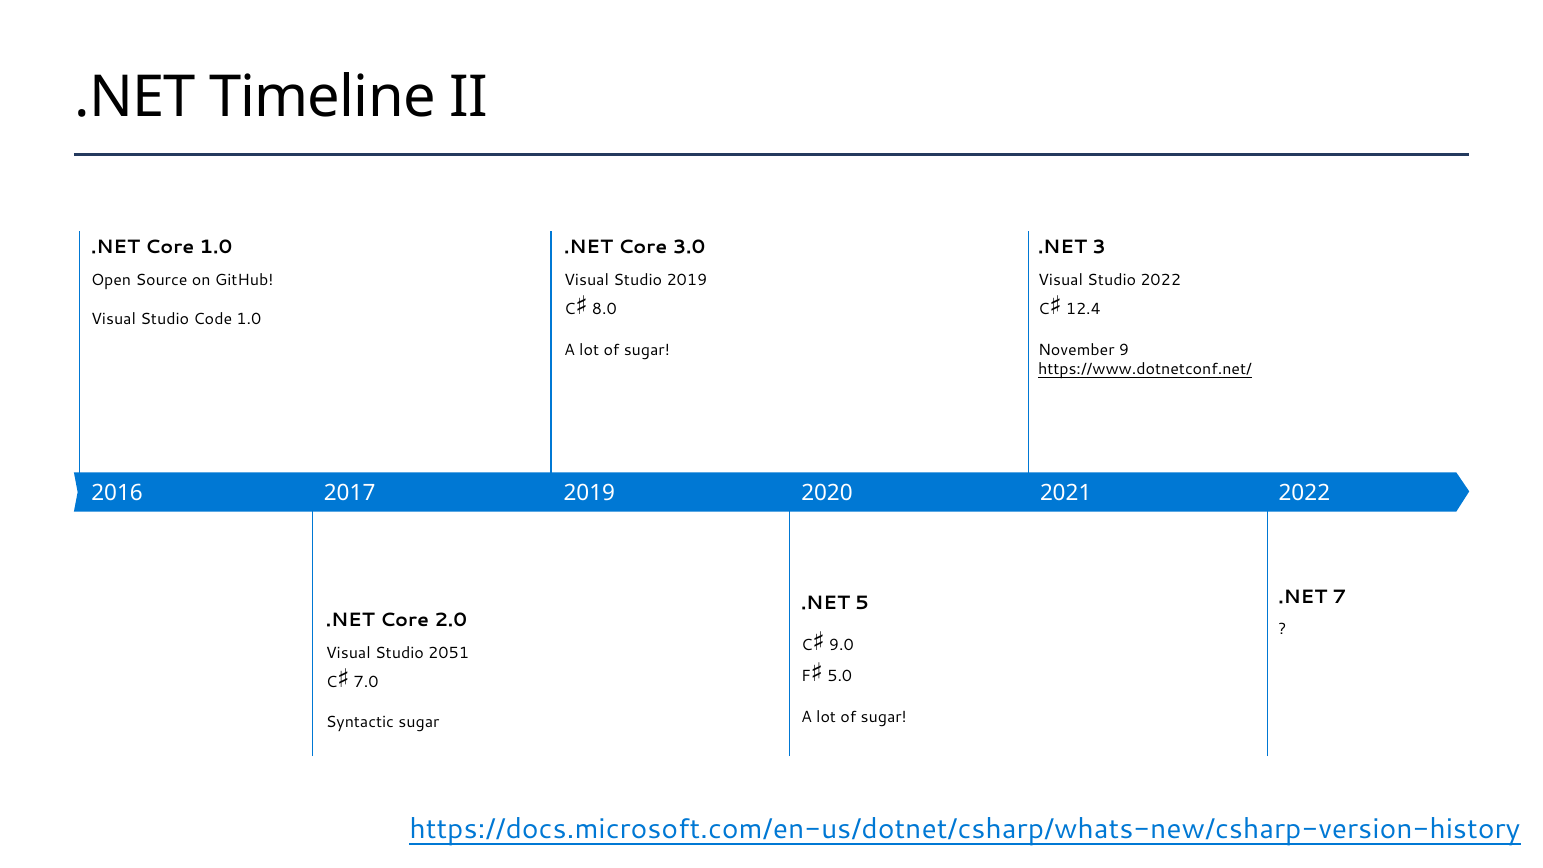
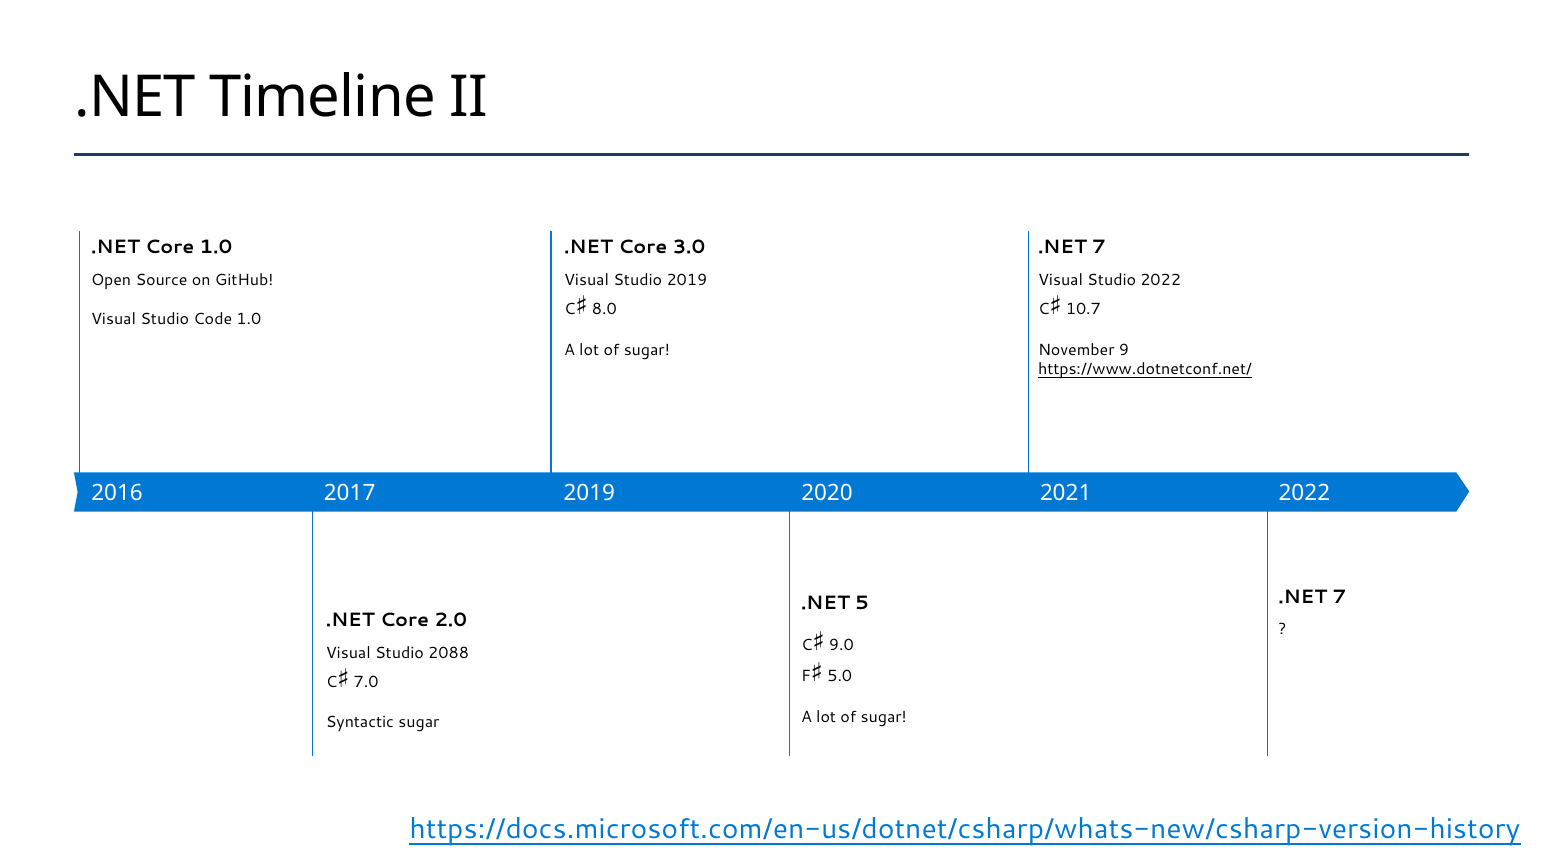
3 at (1099, 248): 3 -> 7
12.4: 12.4 -> 10.7
2051: 2051 -> 2088
